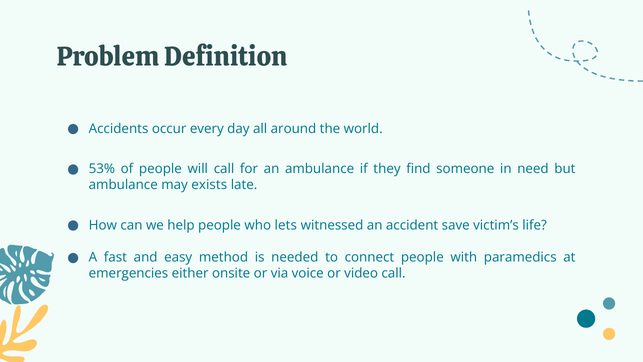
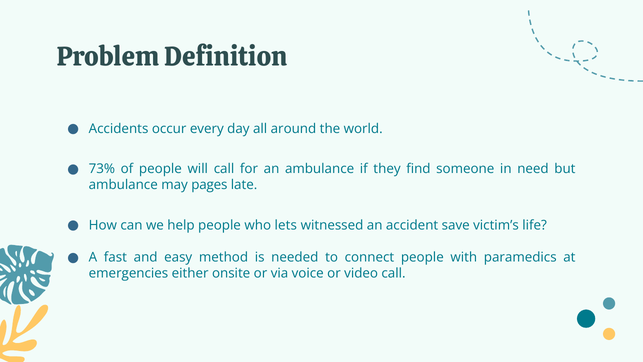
53%: 53% -> 73%
exists: exists -> pages
